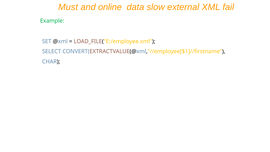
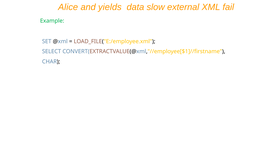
Must: Must -> Alice
online: online -> yields
